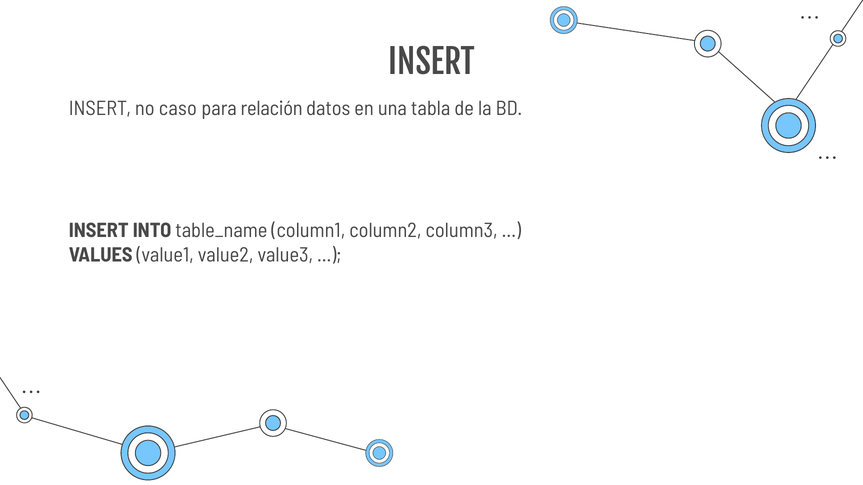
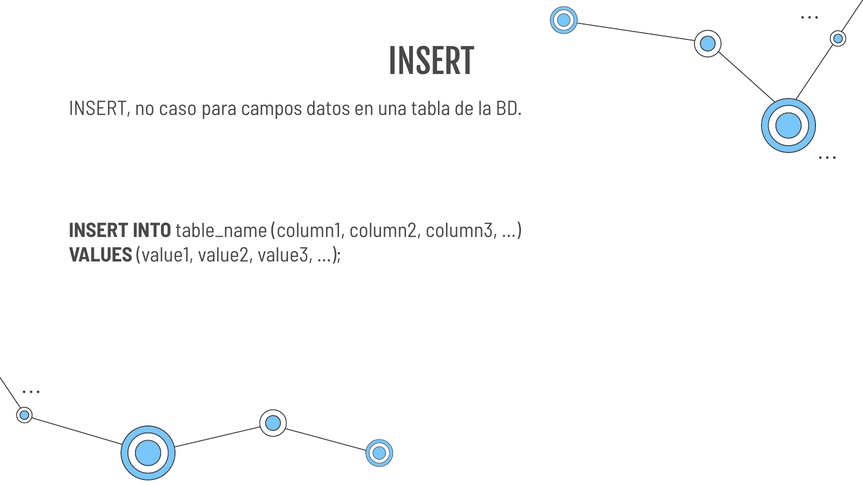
relación: relación -> campos
